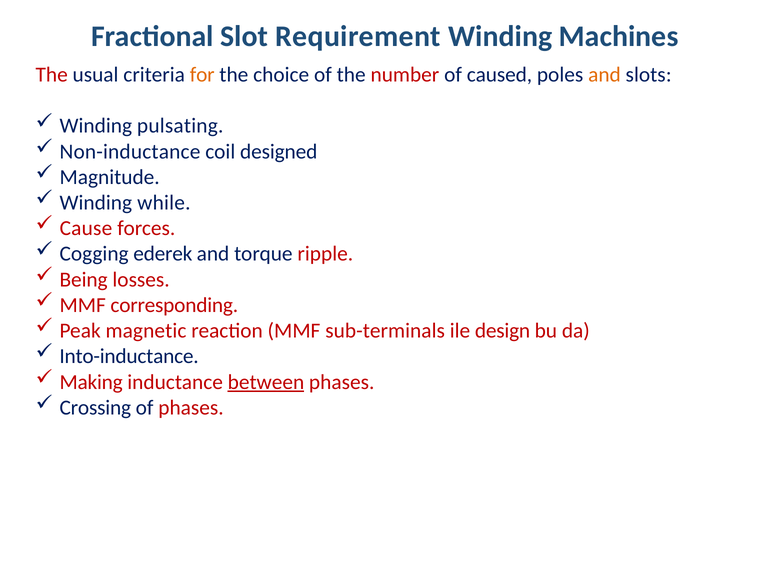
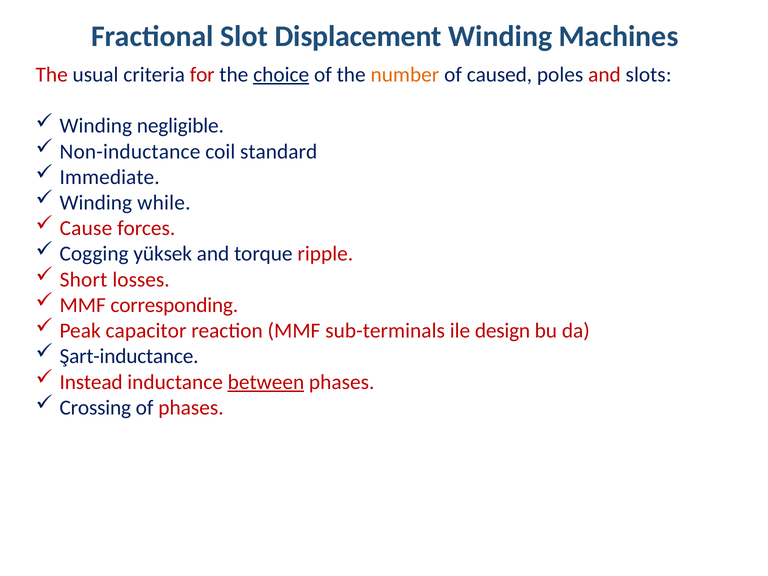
Requirement: Requirement -> Displacement
for colour: orange -> red
choice underline: none -> present
number colour: red -> orange
and at (604, 75) colour: orange -> red
pulsating: pulsating -> negligible
designed: designed -> standard
Magnitude: Magnitude -> Immediate
ederek: ederek -> yüksek
Being: Being -> Short
magnetic: magnetic -> capacitor
Into-inductance: Into-inductance -> Şart-inductance
Making: Making -> Instead
